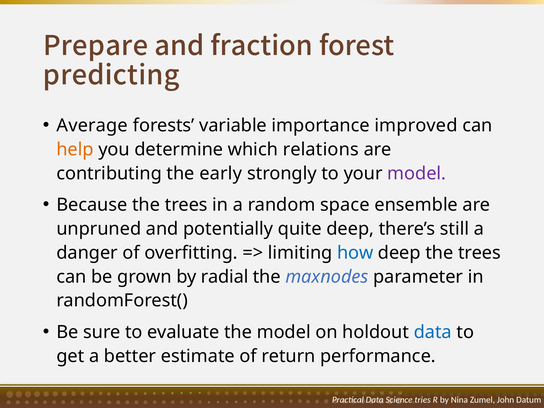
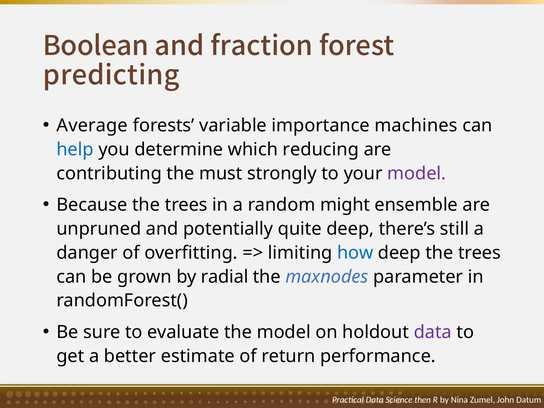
Prepare: Prepare -> Boolean
improved: improved -> machines
help colour: orange -> blue
relations: relations -> reducing
early: early -> must
space: space -> might
data at (433, 332) colour: blue -> purple
tries: tries -> then
